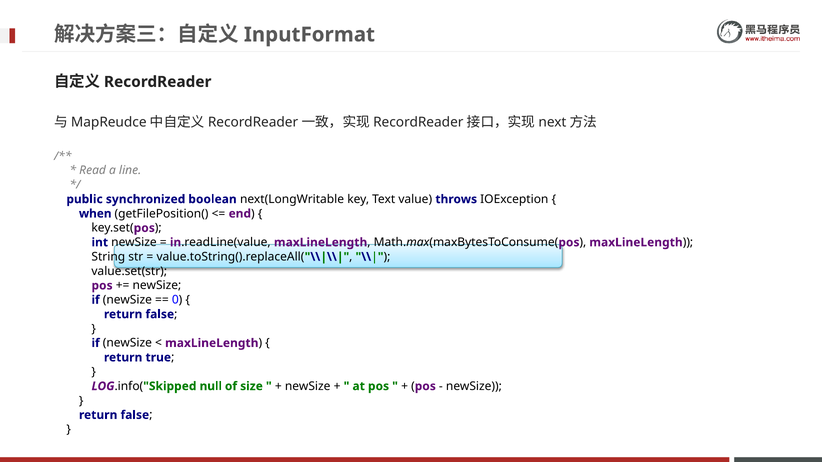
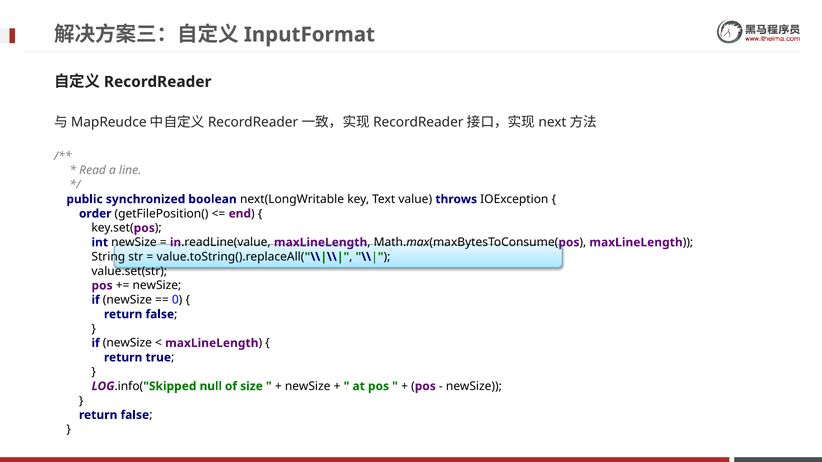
when: when -> order
